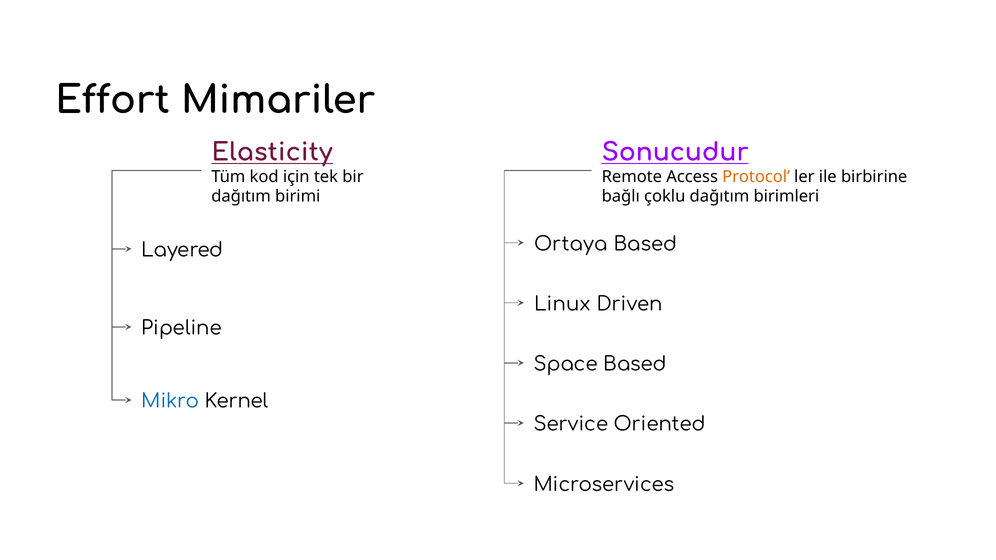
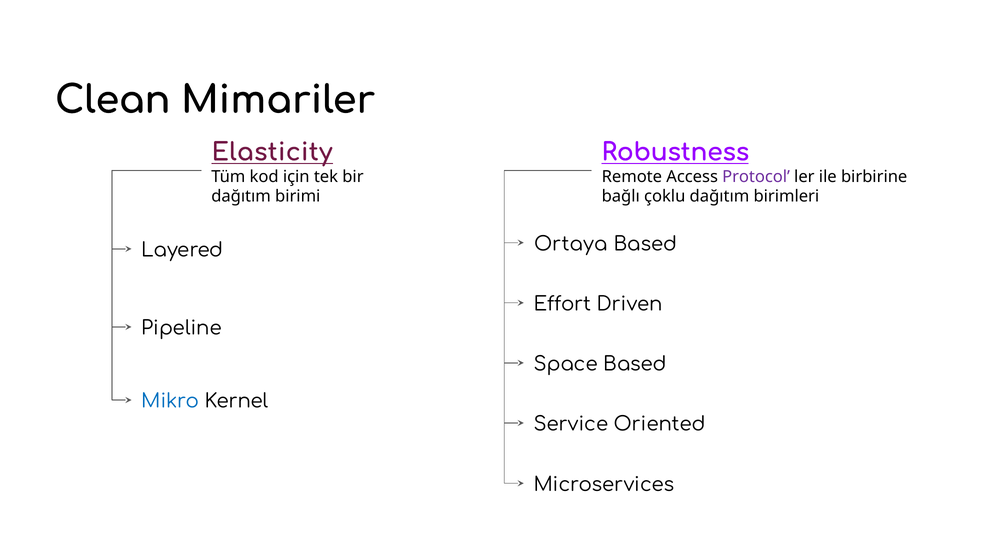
Effort: Effort -> Clean
Sonucudur: Sonucudur -> Robustness
Protocol colour: orange -> purple
Linux: Linux -> Effort
